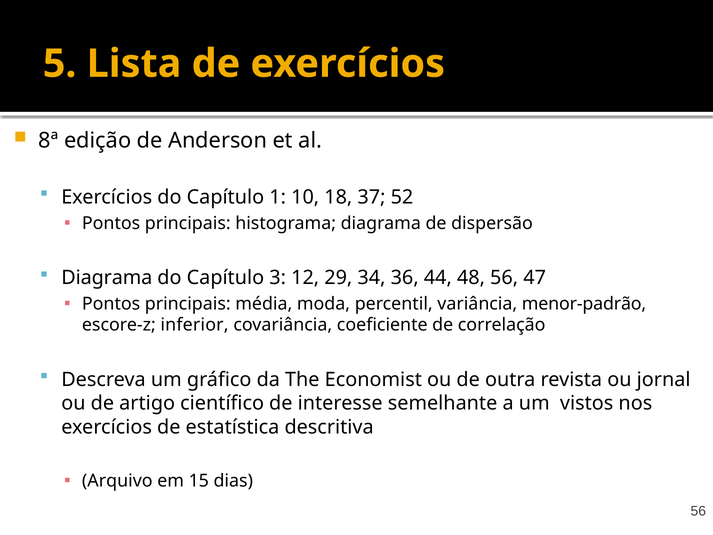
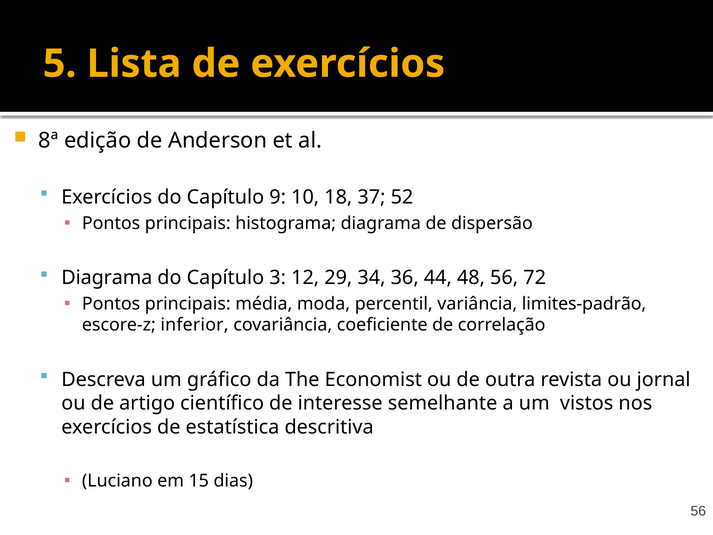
1: 1 -> 9
47: 47 -> 72
menor-padrão: menor-padrão -> limites-padrão
Arquivo: Arquivo -> Luciano
